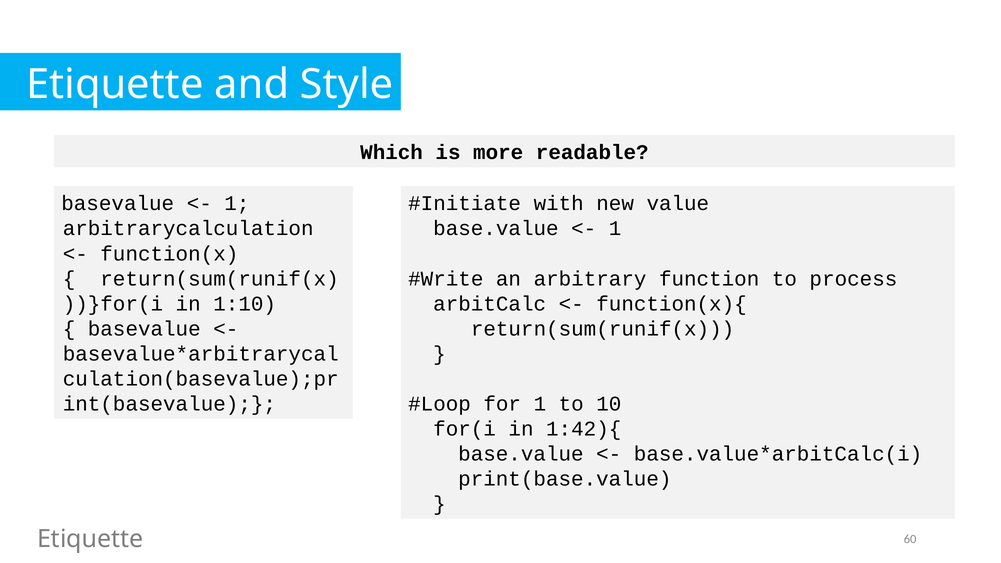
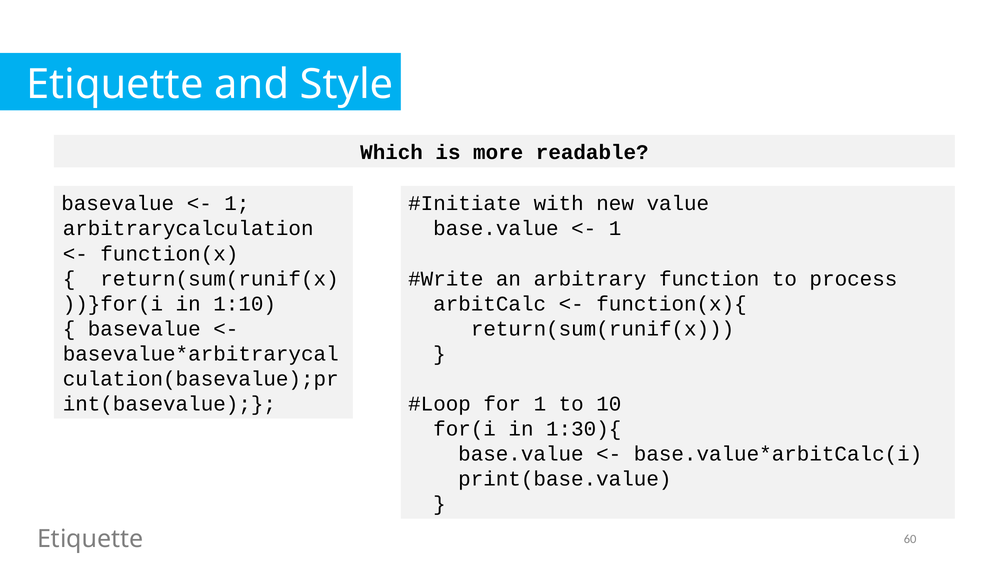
1:42){: 1:42){ -> 1:30){
